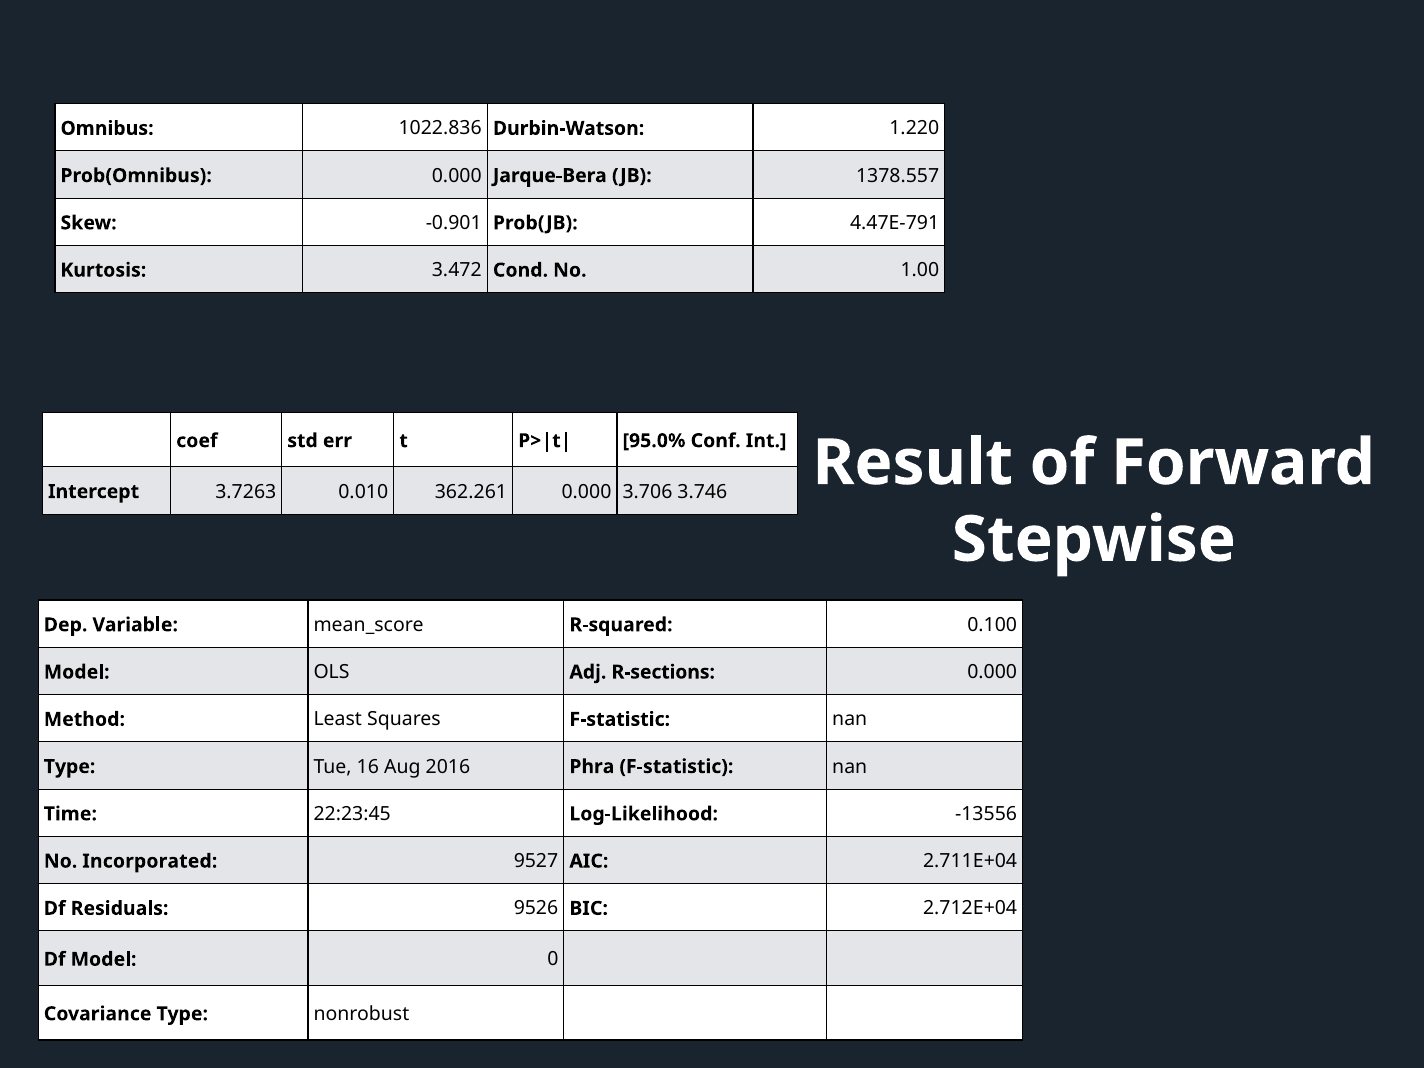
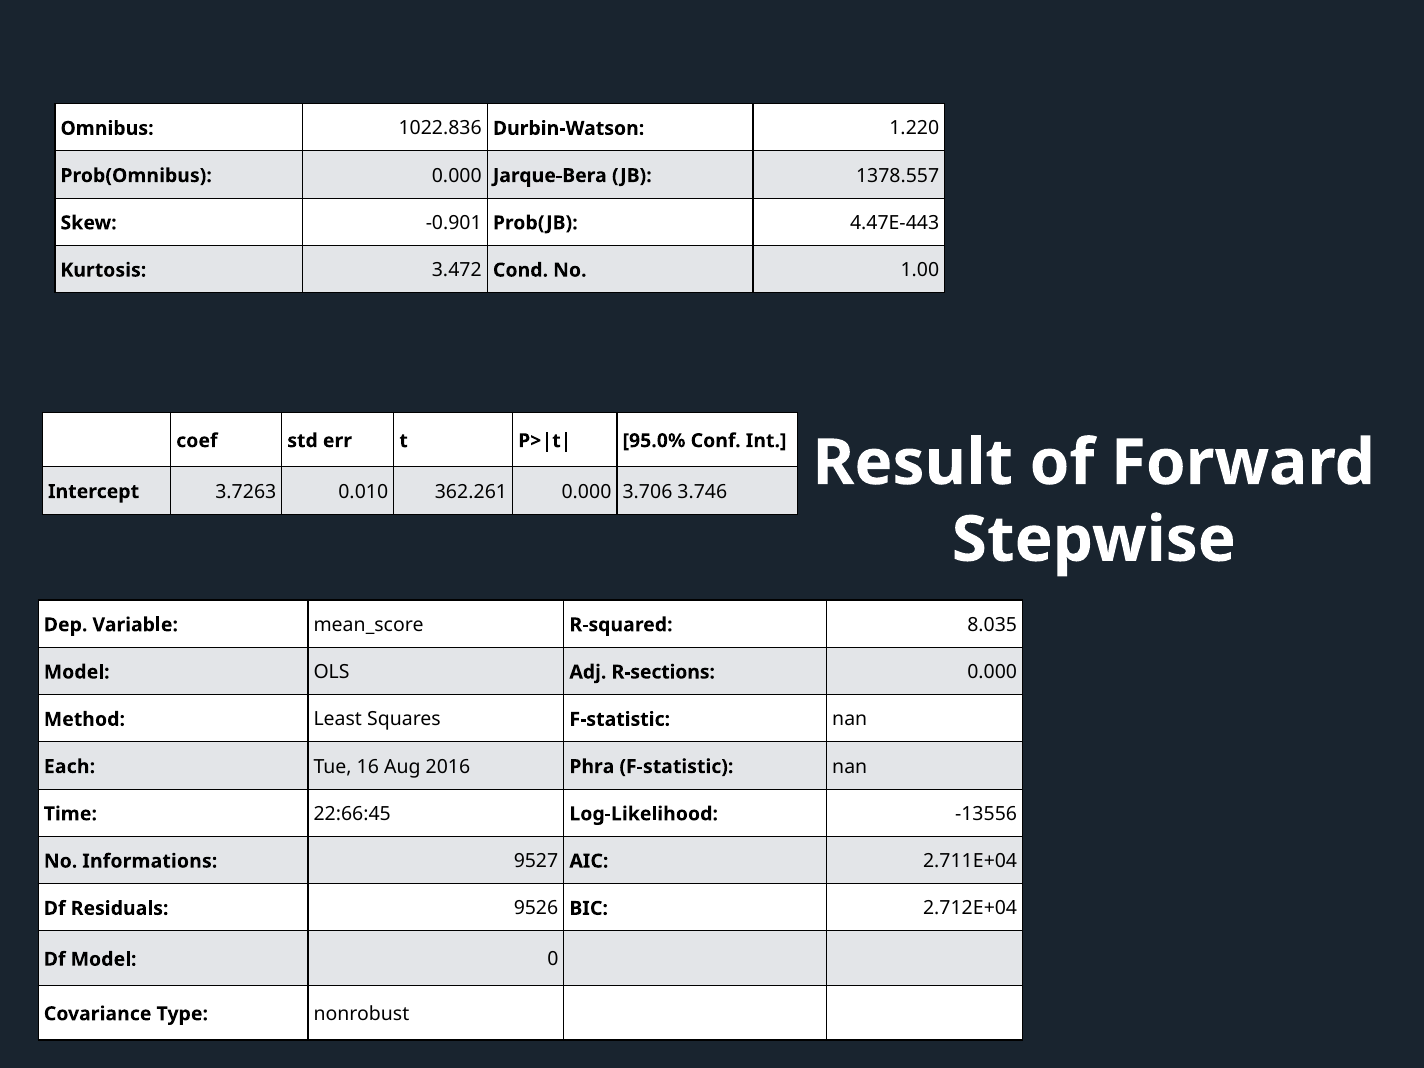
4.47E-791: 4.47E-791 -> 4.47E-443
0.100: 0.100 -> 8.035
Type at (70, 767): Type -> Each
22:23:45: 22:23:45 -> 22:66:45
Incorporated: Incorporated -> Informations
